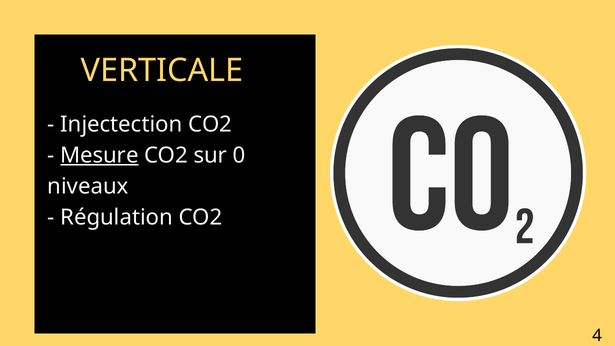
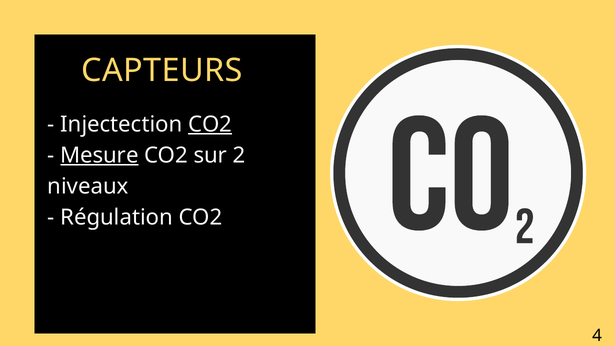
VERTICALE: VERTICALE -> CAPTEURS
CO2 at (210, 124) underline: none -> present
0: 0 -> 2
